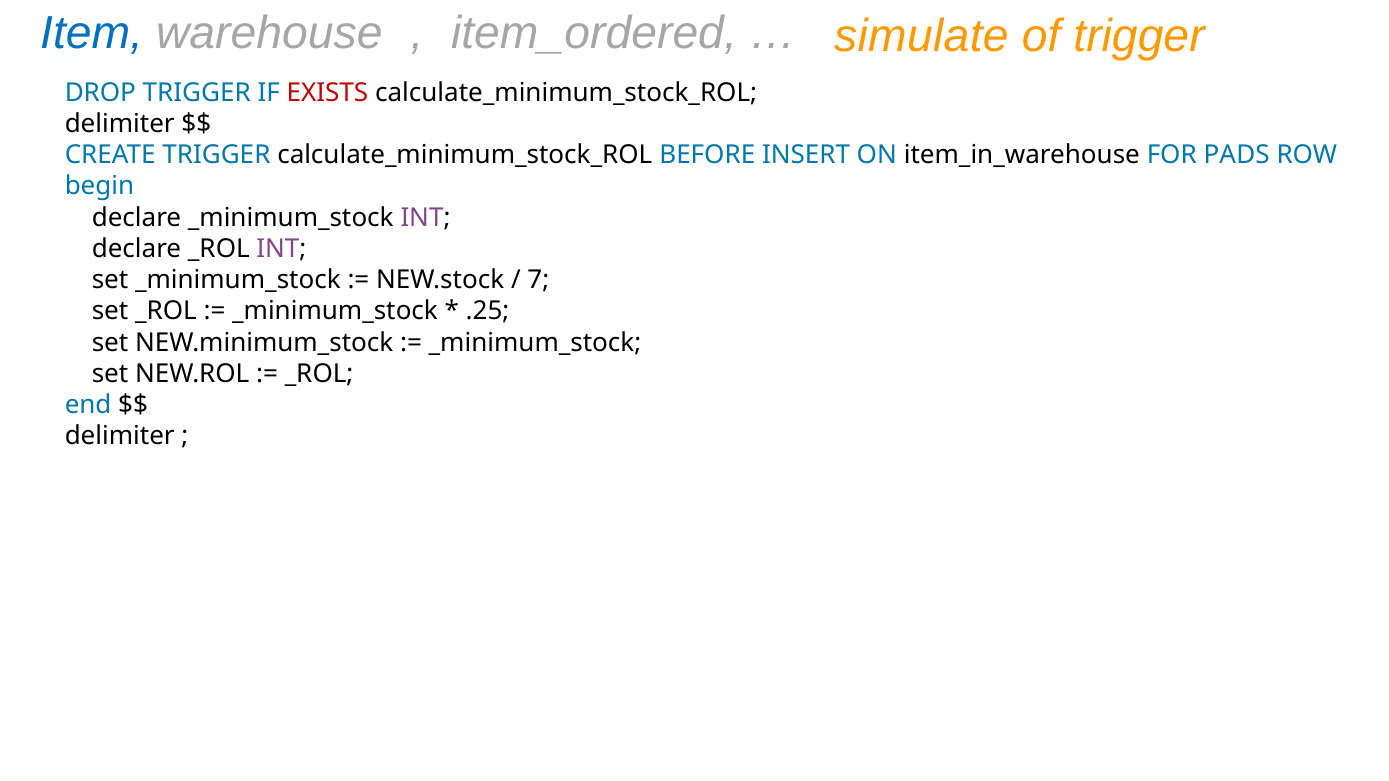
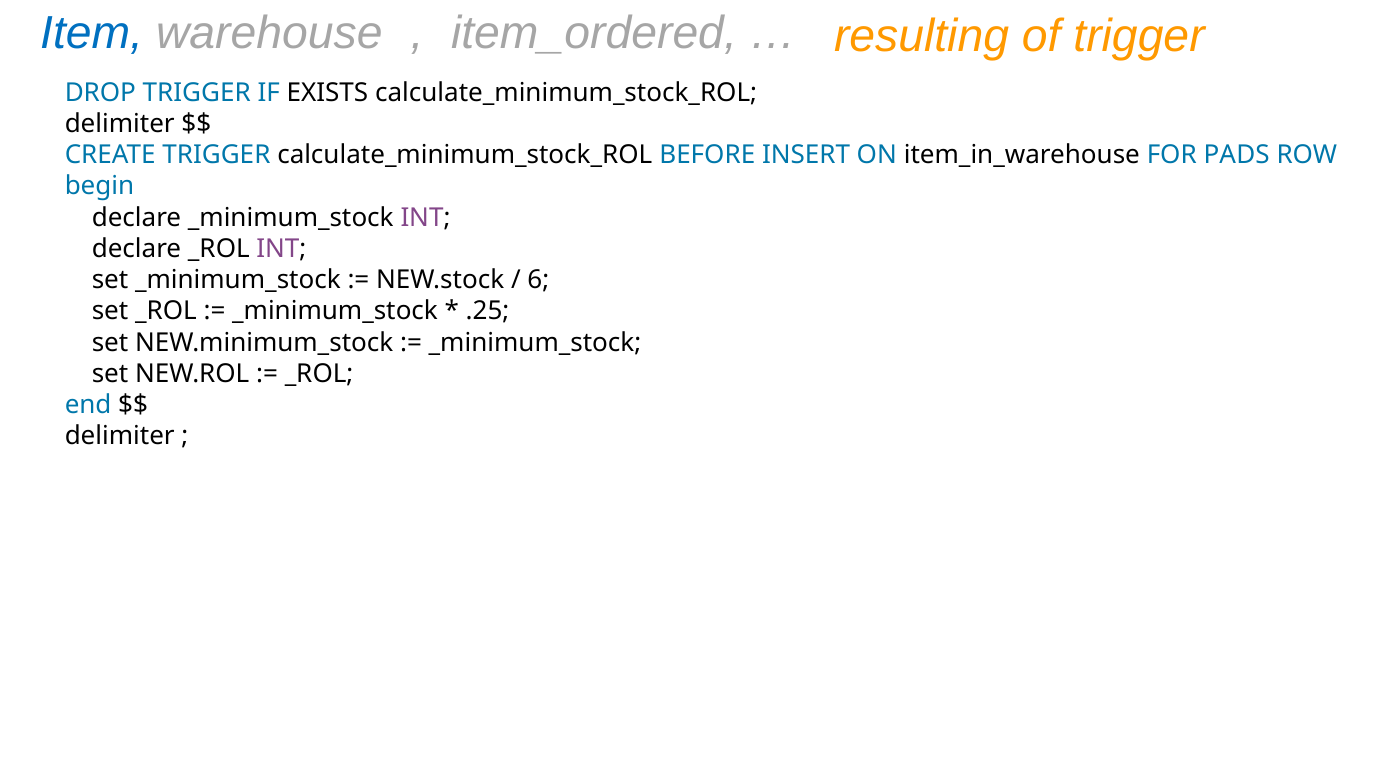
simulate: simulate -> resulting
EXISTS colour: red -> black
7: 7 -> 6
